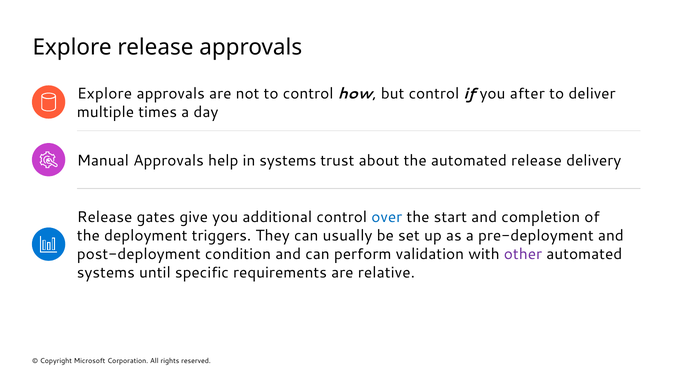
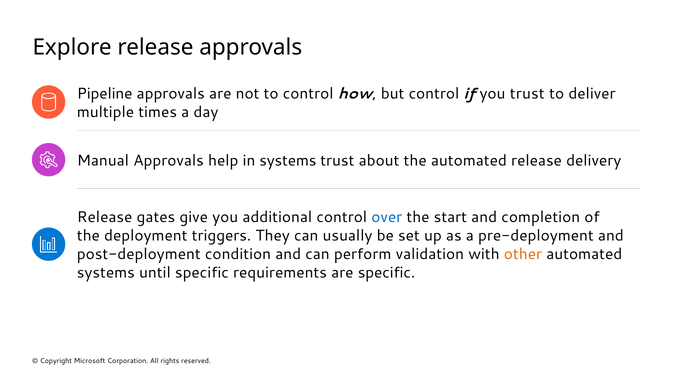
Explore at (105, 94): Explore -> Pipeline
you after: after -> trust
other colour: purple -> orange
are relative: relative -> specific
